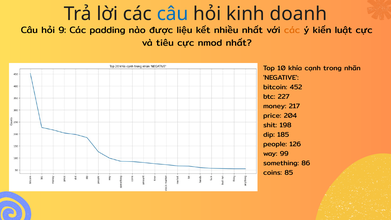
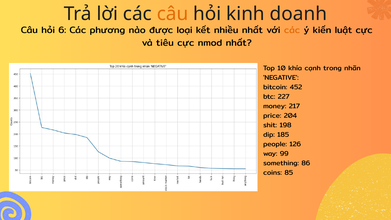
câu at (173, 14) colour: blue -> orange
9: 9 -> 6
padding: padding -> phương
liệu: liệu -> loại
